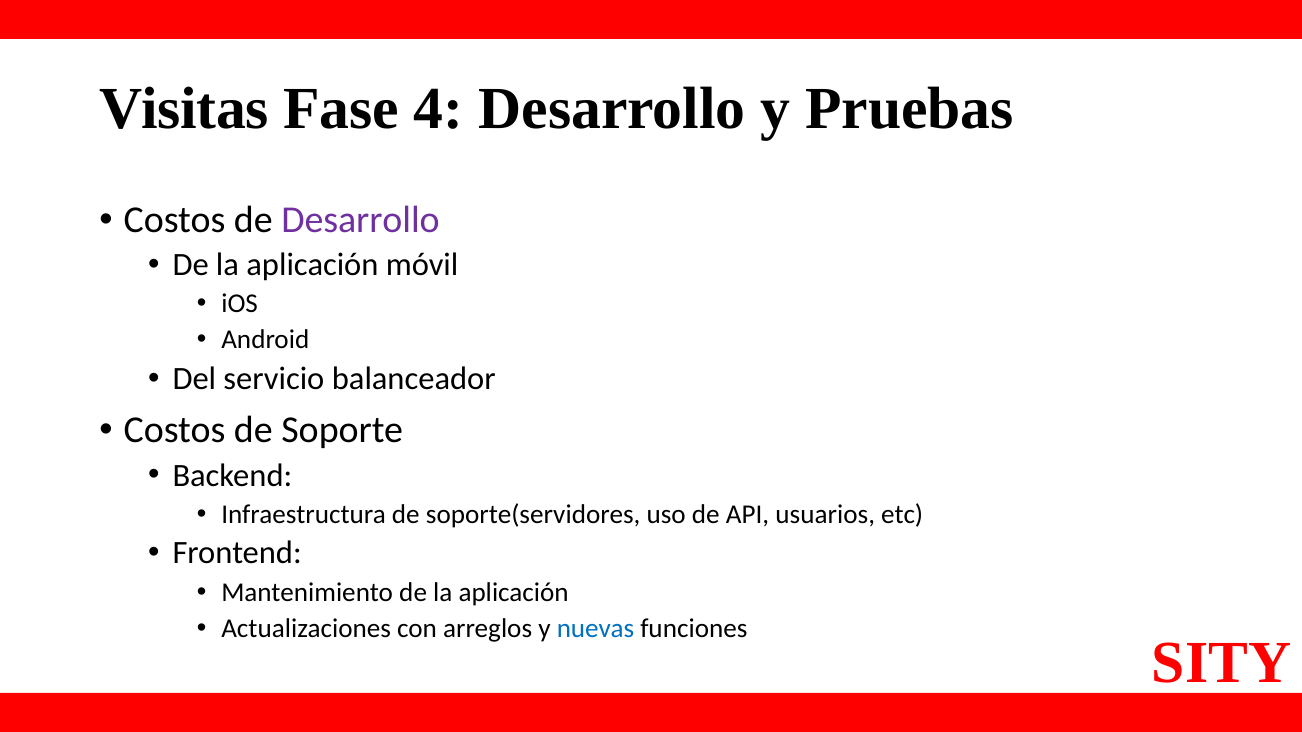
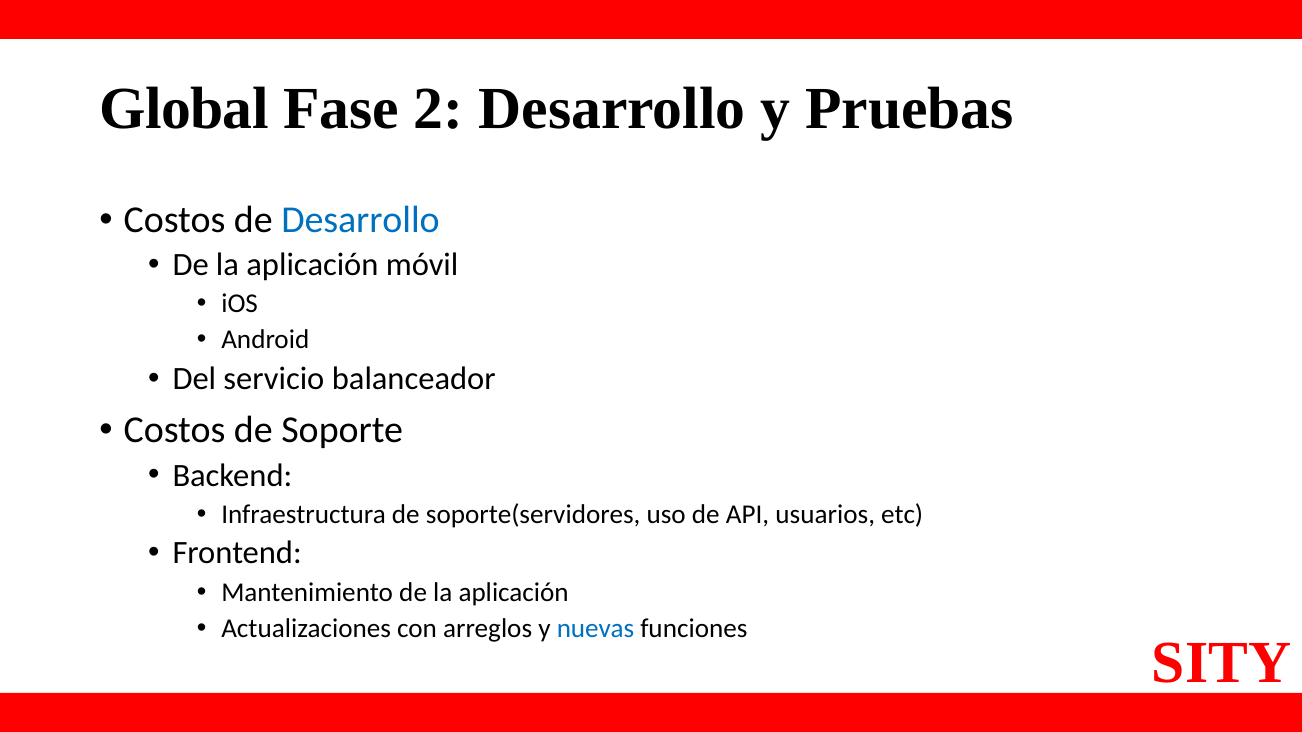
Visitas: Visitas -> Global
4: 4 -> 2
Desarrollo at (360, 220) colour: purple -> blue
